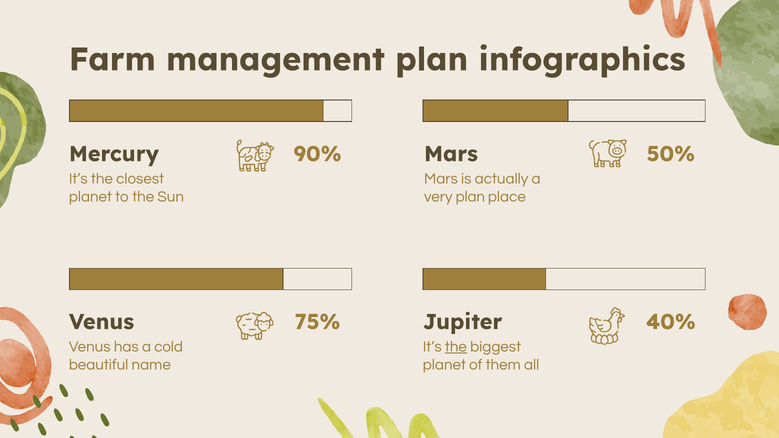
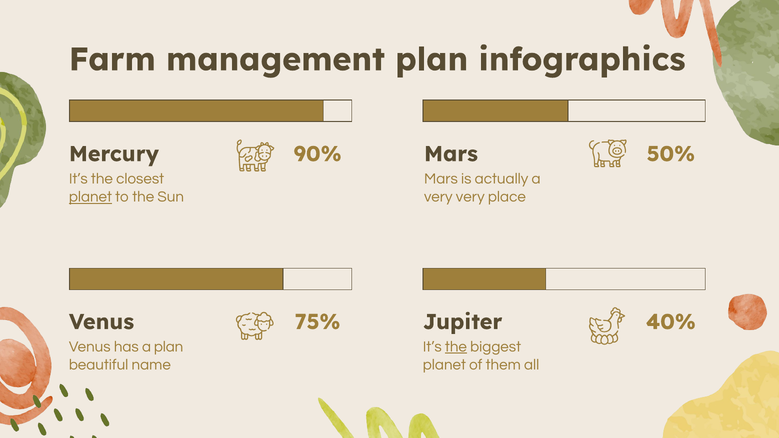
planet at (90, 197) underline: none -> present
very plan: plan -> very
a cold: cold -> plan
